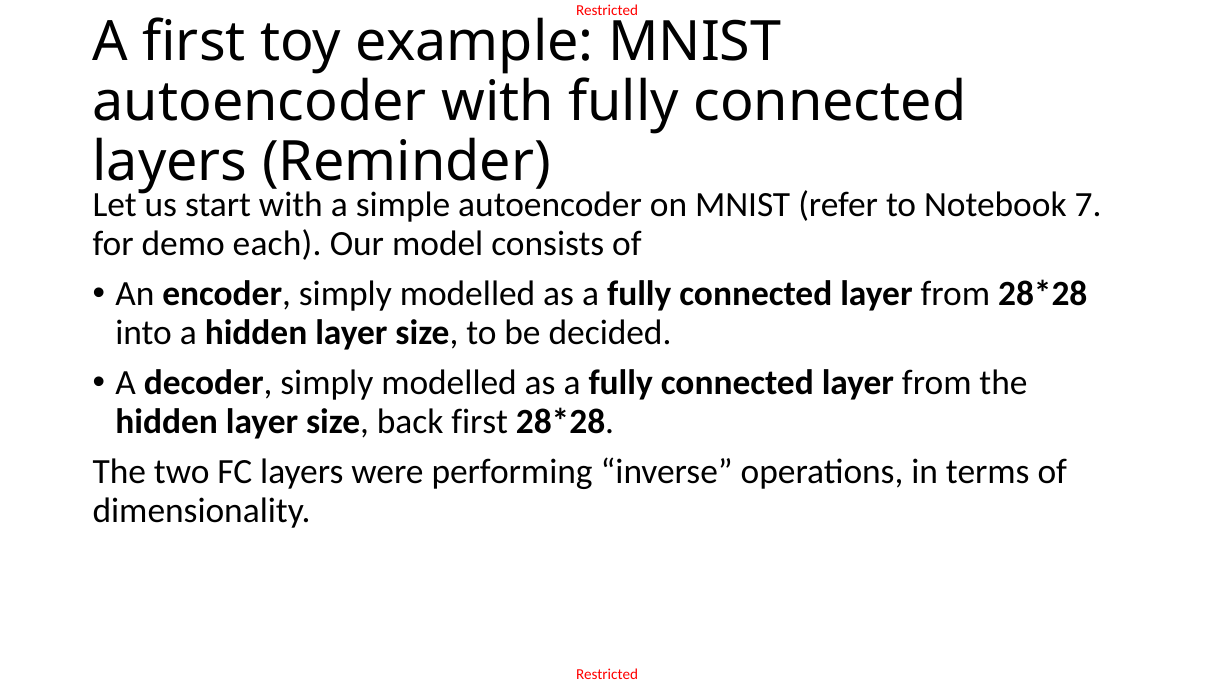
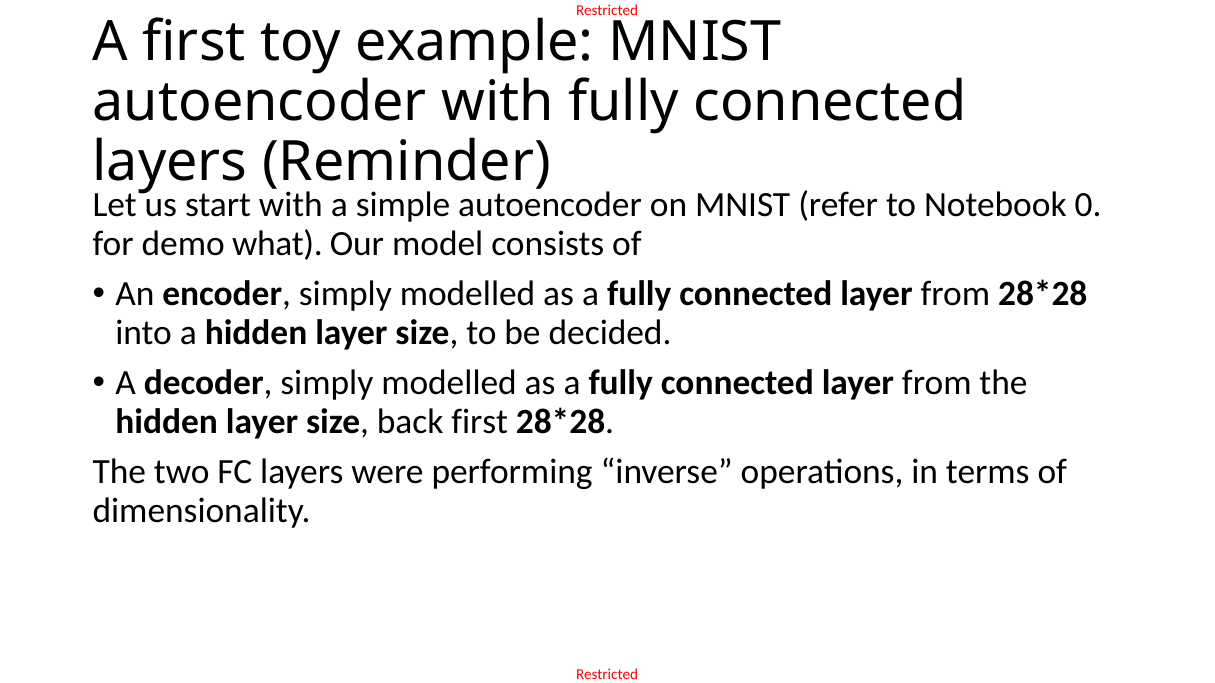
7: 7 -> 0
each: each -> what
